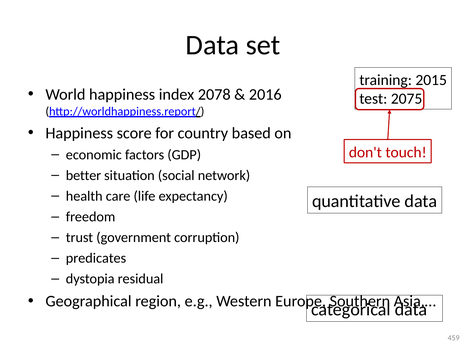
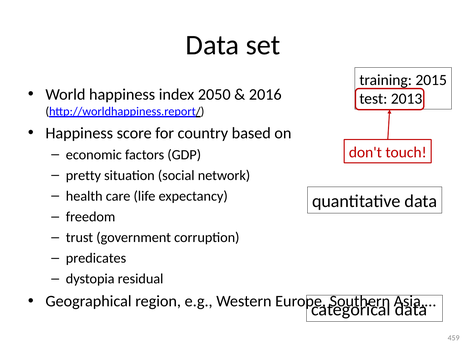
2078: 2078 -> 2050
2075: 2075 -> 2013
better: better -> pretty
